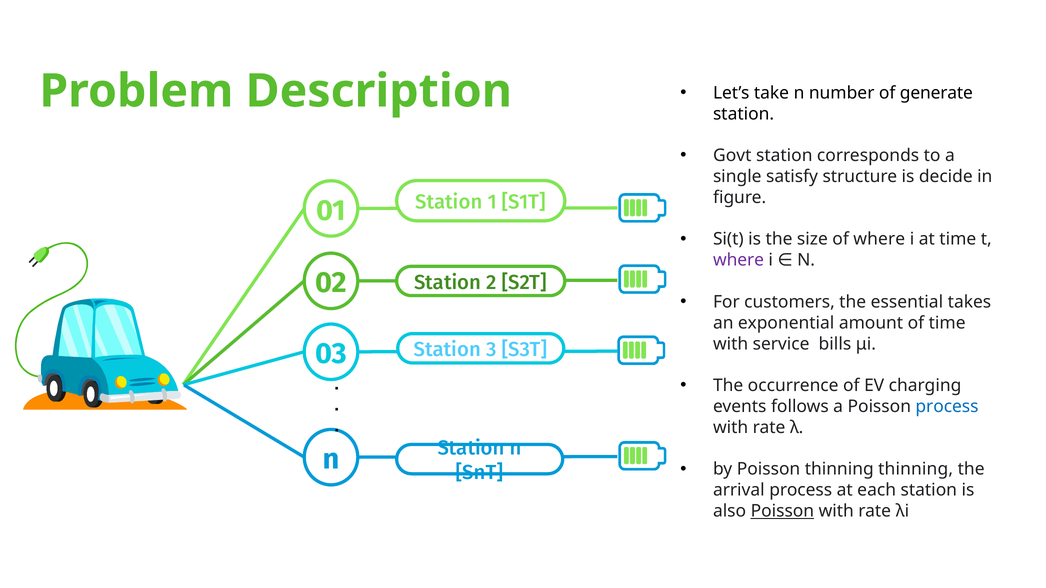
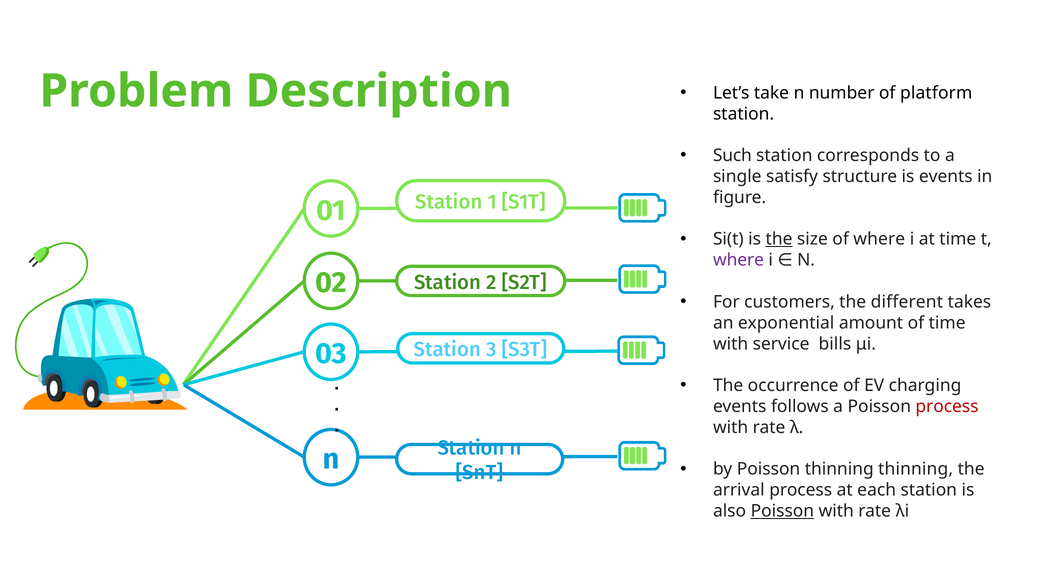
generate: generate -> platform
Govt: Govt -> Such
is decide: decide -> events
the at (779, 239) underline: none -> present
essential: essential -> different
process at (947, 407) colour: blue -> red
